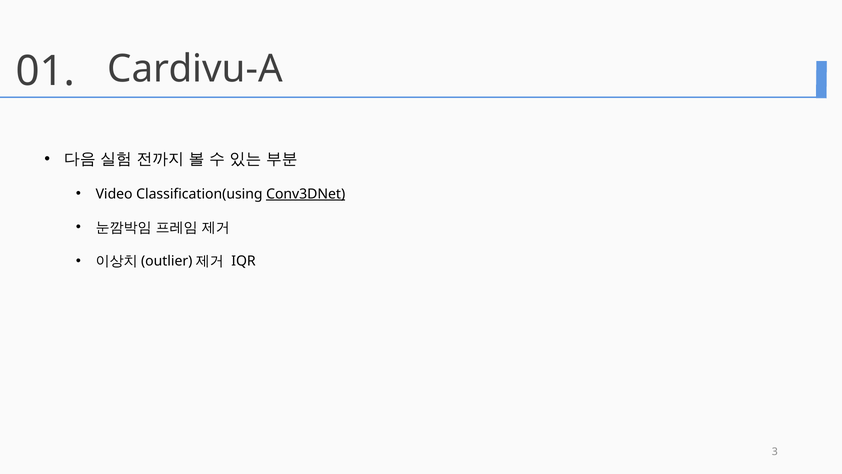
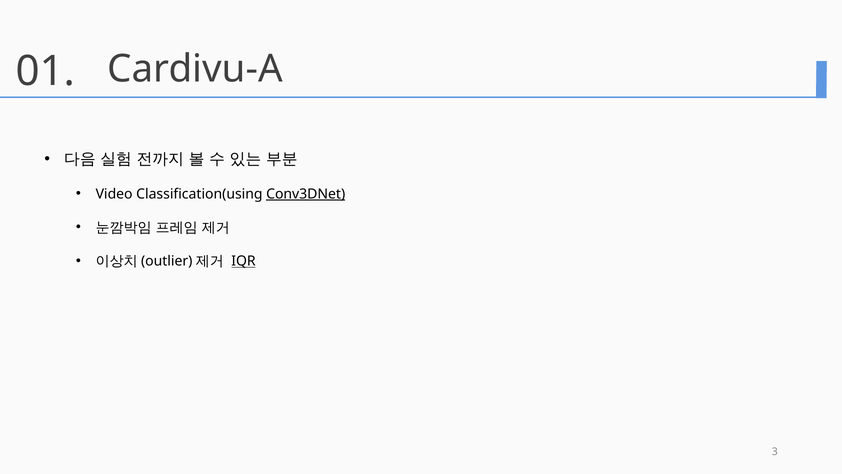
IQR underline: none -> present
